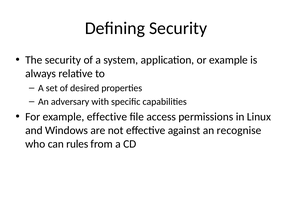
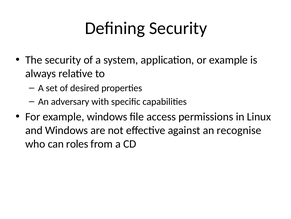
example effective: effective -> windows
rules: rules -> roles
